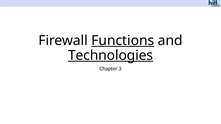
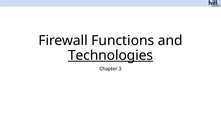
Functions underline: present -> none
